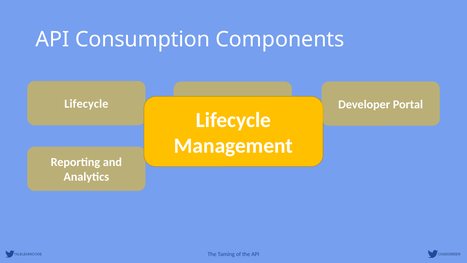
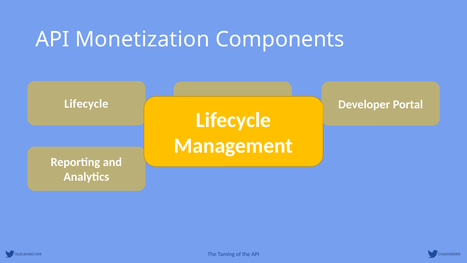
Consumption: Consumption -> Monetization
